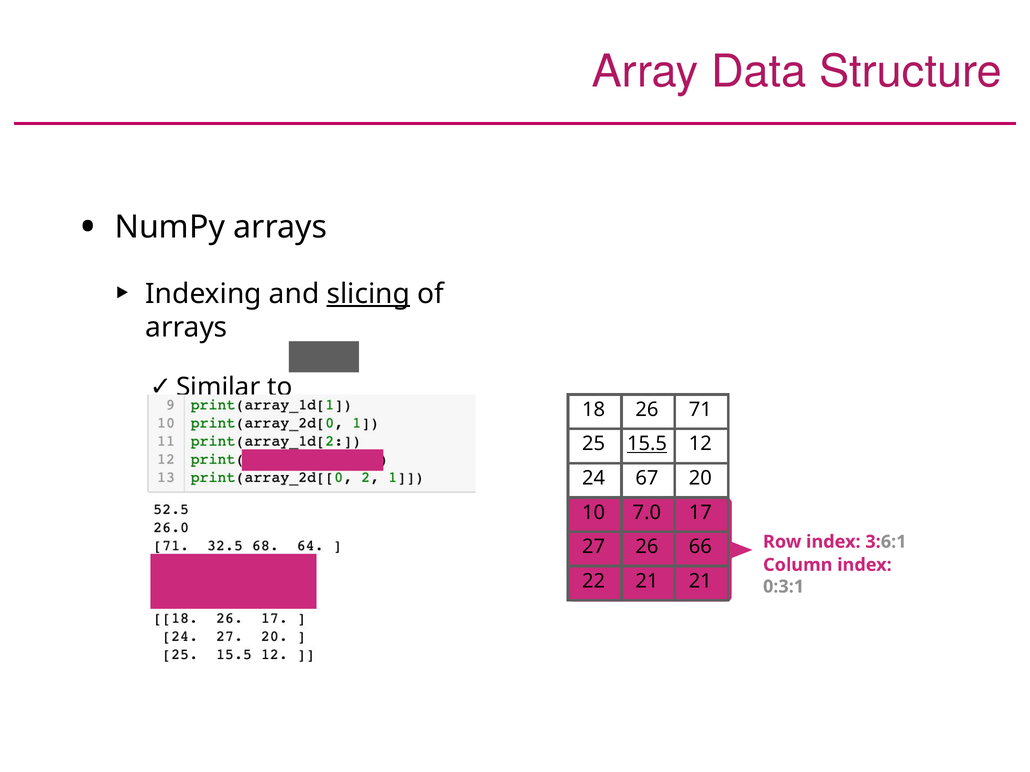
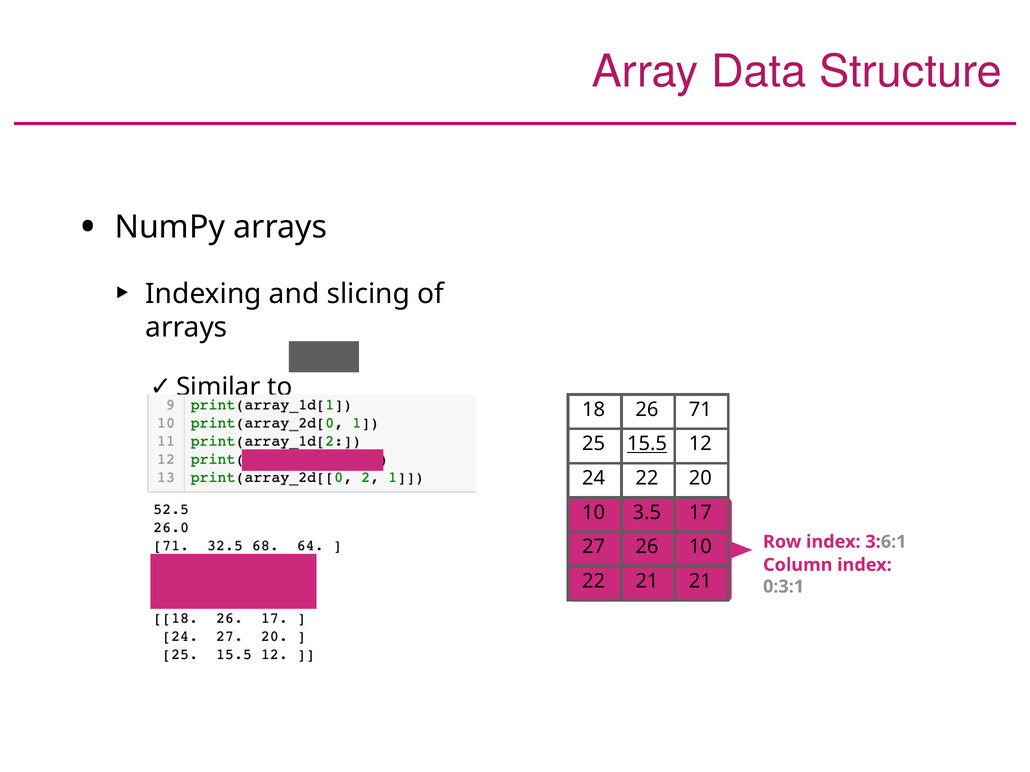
slicing underline: present -> none
24 67: 67 -> 22
7.0: 7.0 -> 3.5
26 66: 66 -> 10
